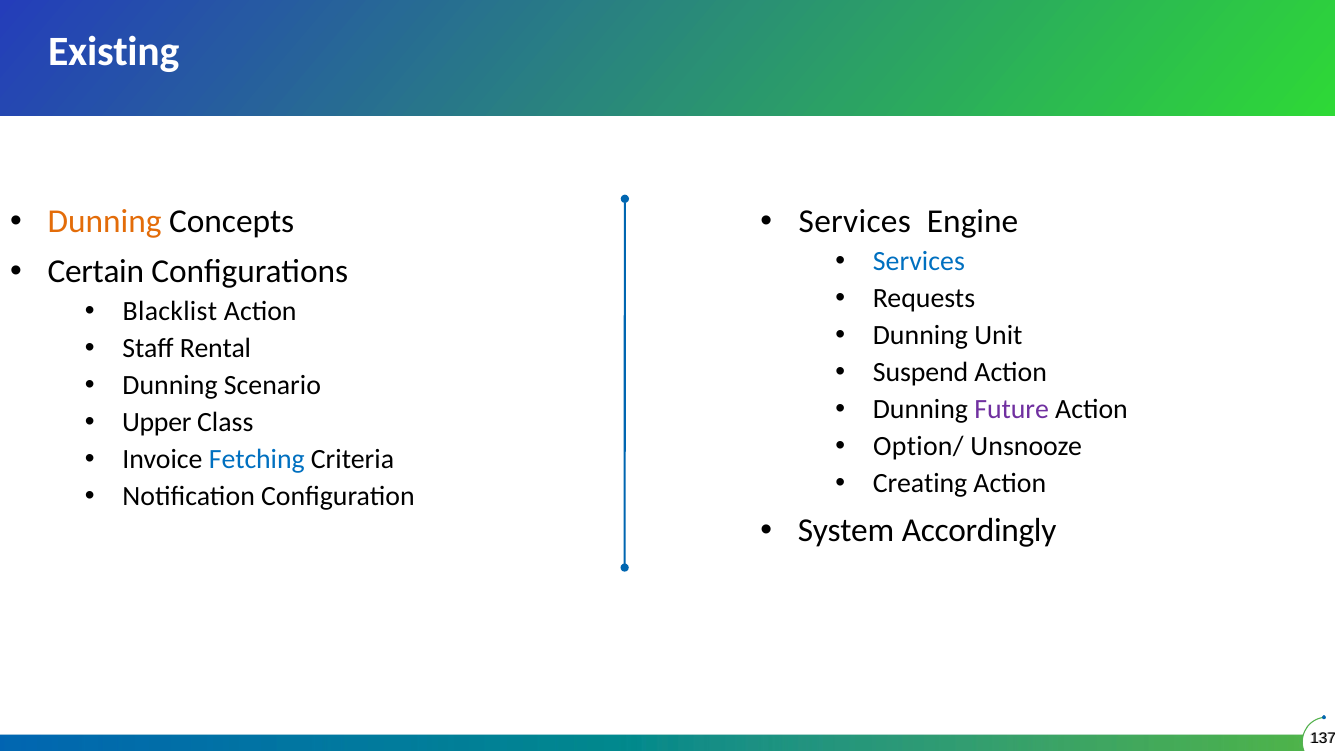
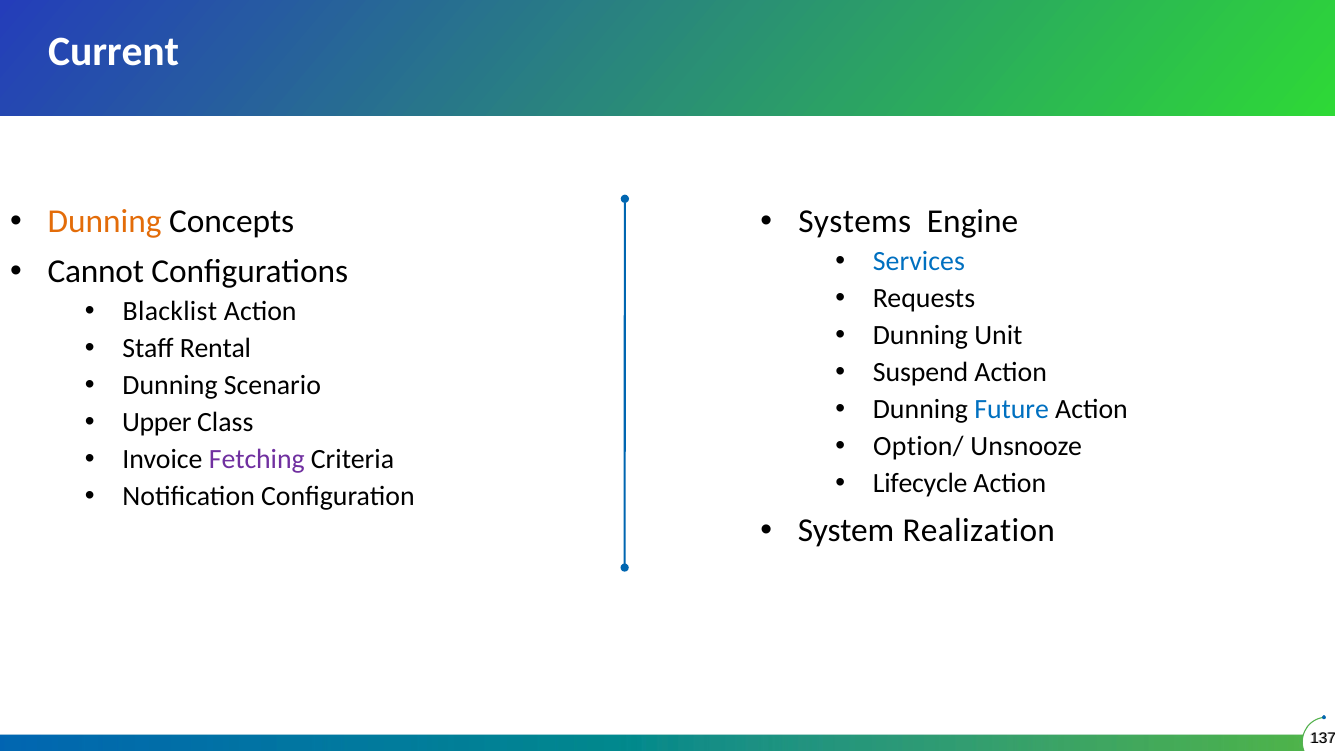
Existing: Existing -> Current
Services at (855, 222): Services -> Systems
Certain: Certain -> Cannot
Future colour: purple -> blue
Fetching colour: blue -> purple
Creating: Creating -> Lifecycle
Accordingly: Accordingly -> Realization
